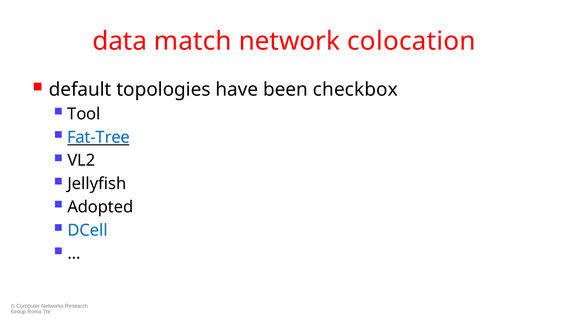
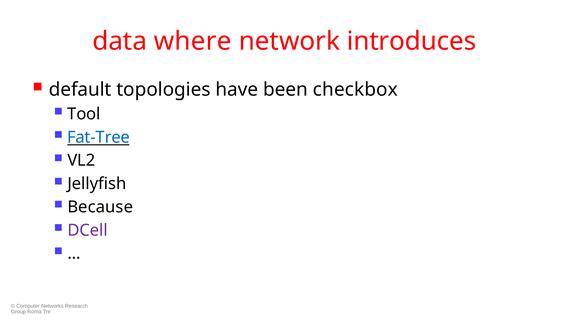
match: match -> where
colocation: colocation -> introduces
Adopted: Adopted -> Because
DCell colour: blue -> purple
